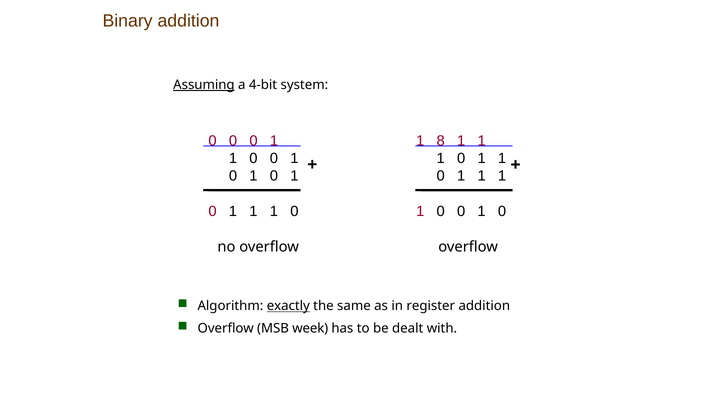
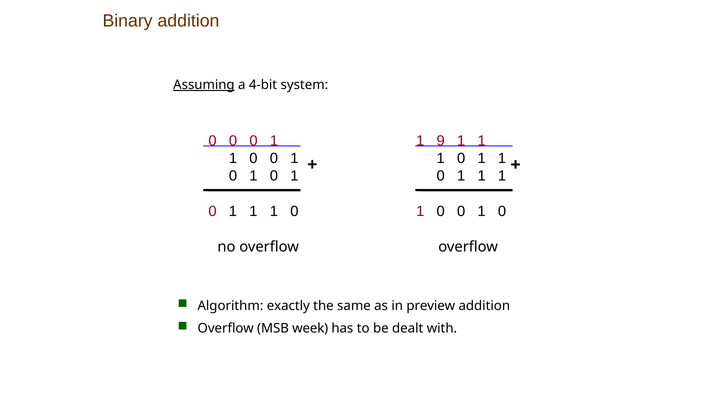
8: 8 -> 9
exactly underline: present -> none
register: register -> preview
